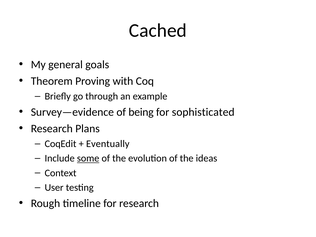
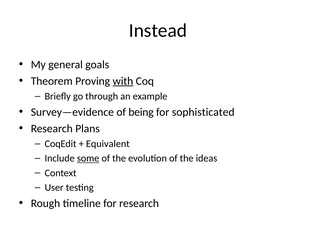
Cached: Cached -> Instead
with underline: none -> present
Eventually: Eventually -> Equivalent
